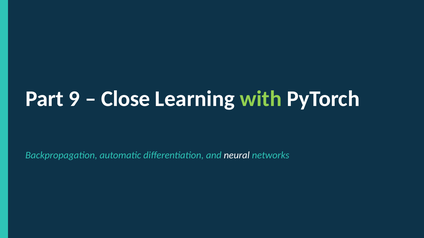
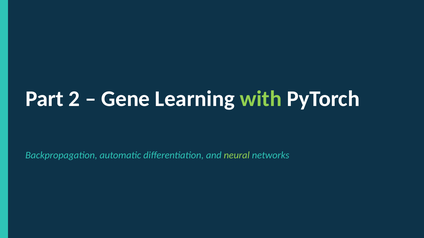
9: 9 -> 2
Close: Close -> Gene
neural colour: white -> light green
